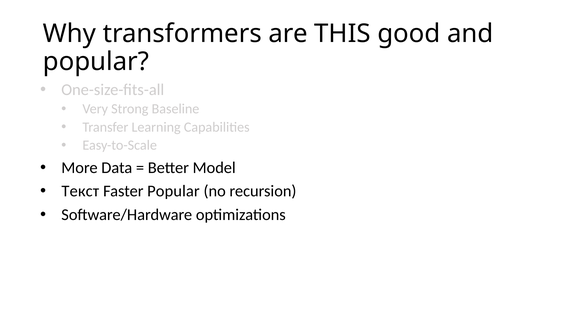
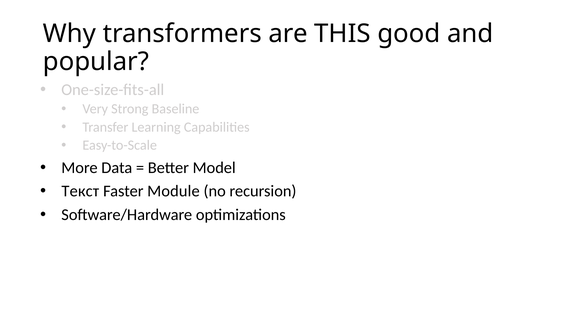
Faster Popular: Popular -> Module
